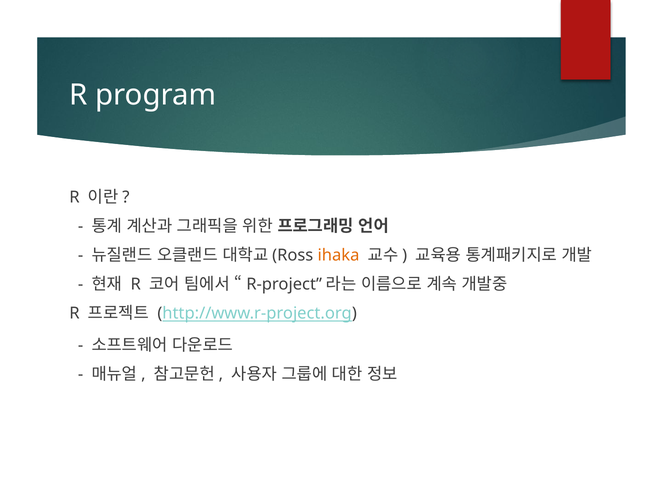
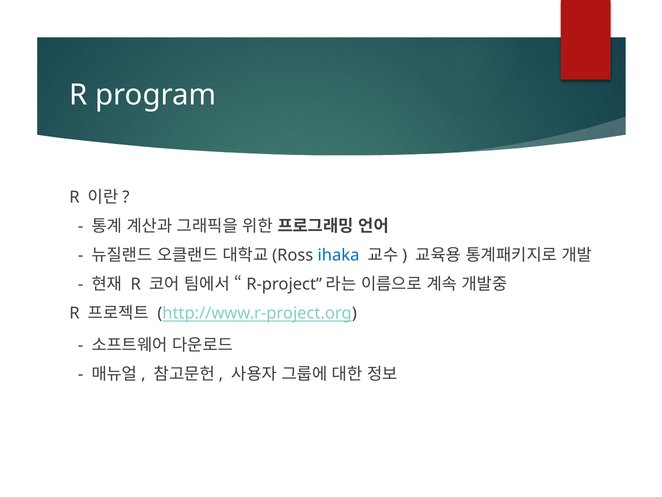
ihaka colour: orange -> blue
